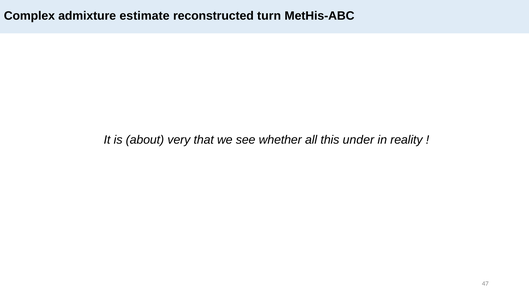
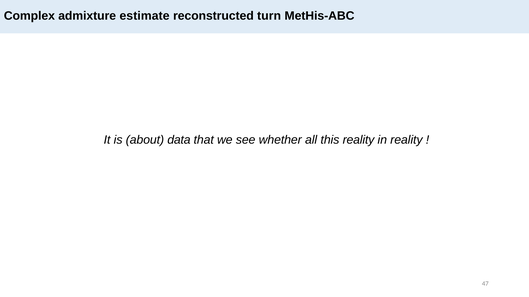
very: very -> data
this under: under -> reality
